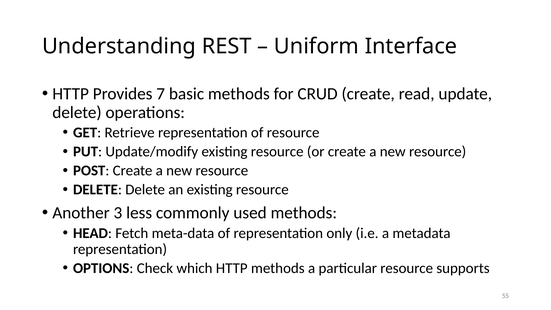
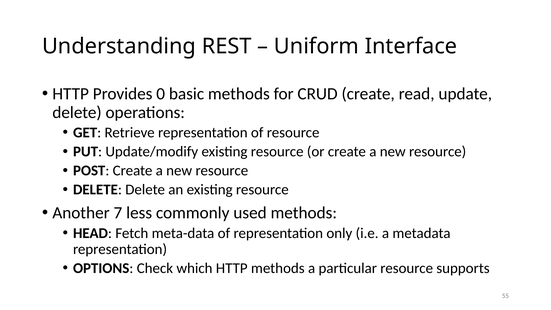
7: 7 -> 0
3: 3 -> 7
